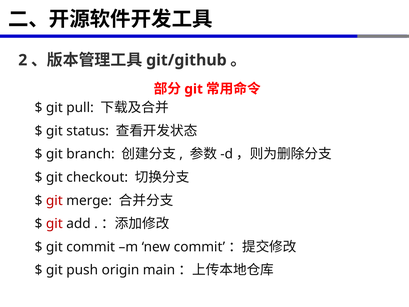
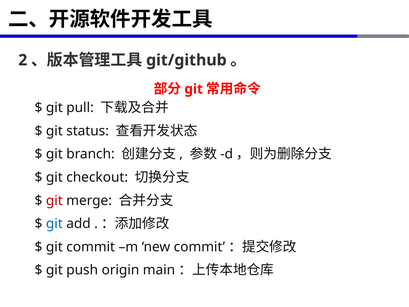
git at (54, 224) colour: red -> blue
